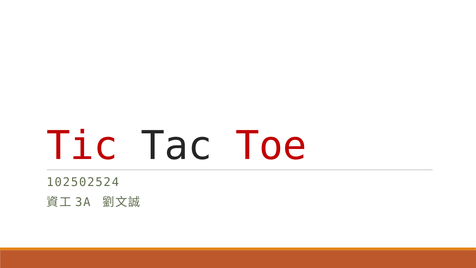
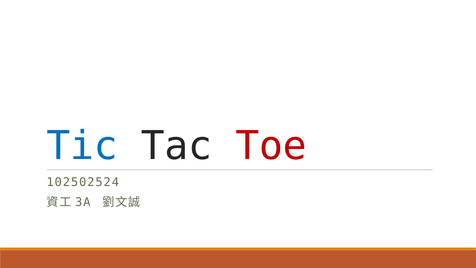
Tic colour: red -> blue
